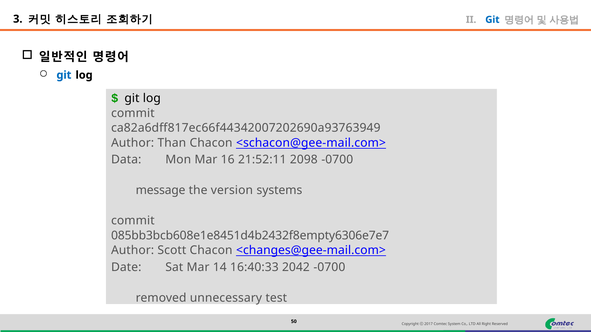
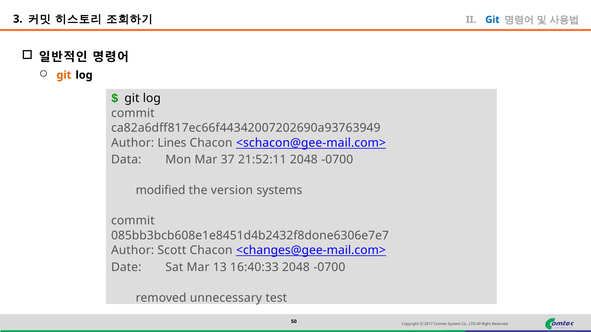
git at (64, 75) colour: blue -> orange
Than: Than -> Lines
16: 16 -> 37
21:52:11 2098: 2098 -> 2048
message: message -> modified
085bb3bcb608e1e8451d4b2432f8empty6306e7e7: 085bb3bcb608e1e8451d4b2432f8empty6306e7e7 -> 085bb3bcb608e1e8451d4b2432f8done6306e7e7
14: 14 -> 13
16:40:33 2042: 2042 -> 2048
